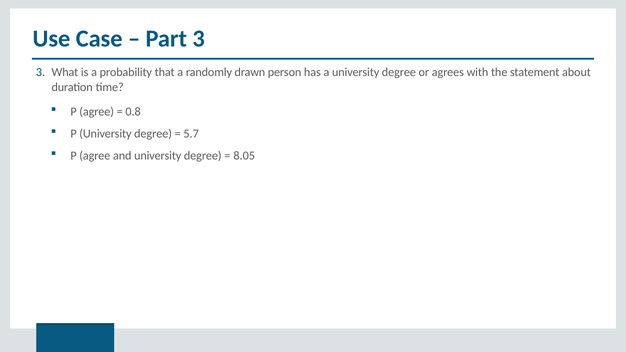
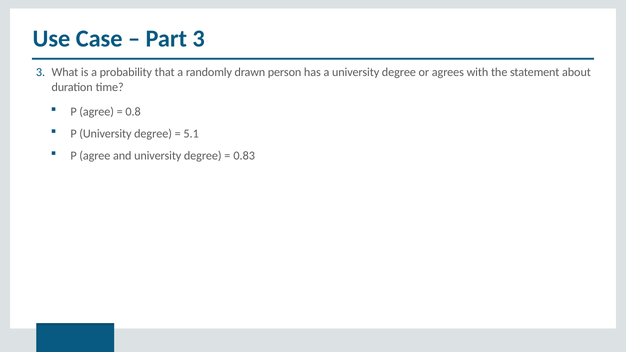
5.7: 5.7 -> 5.1
8.05: 8.05 -> 0.83
